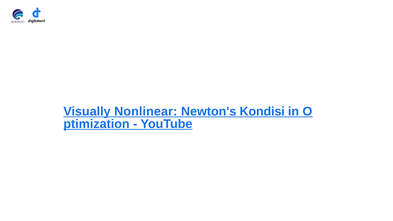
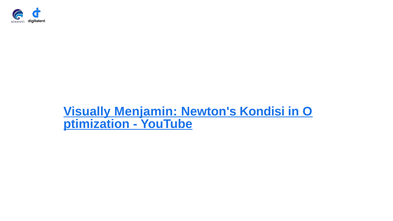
Nonlinear: Nonlinear -> Menjamin
